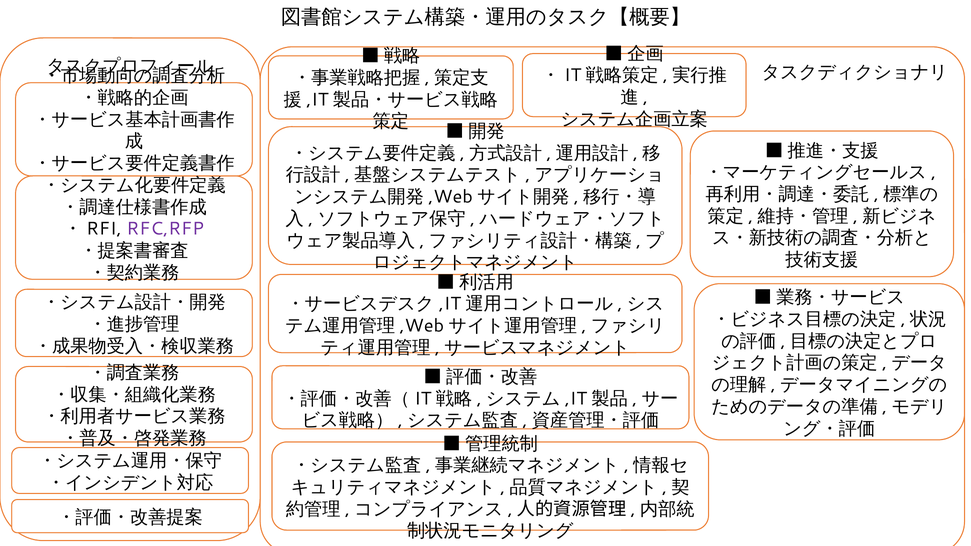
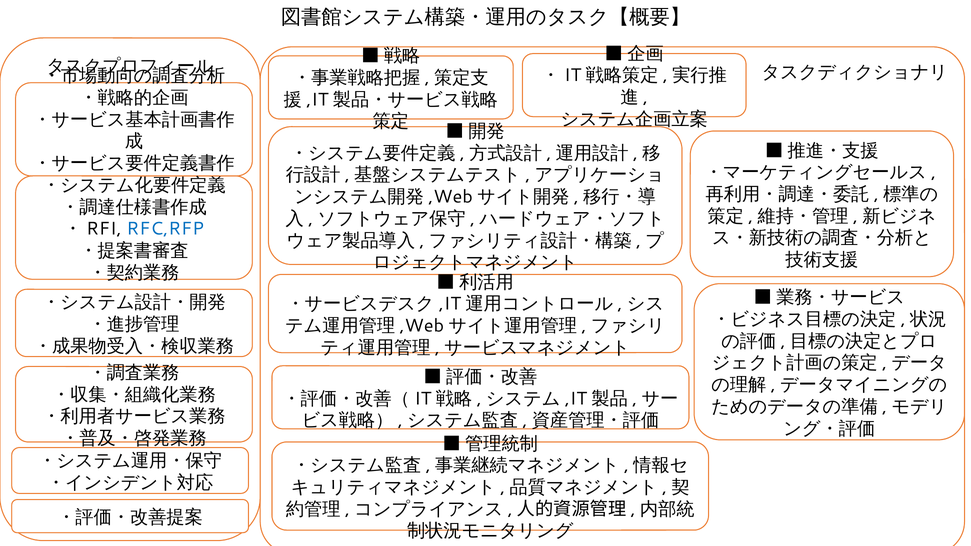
RFC,RFP colour: purple -> blue
